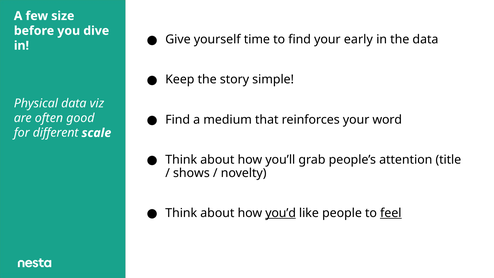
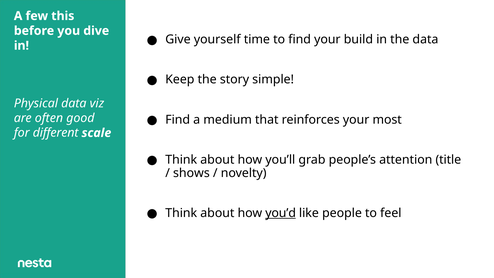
size: size -> this
early: early -> build
word: word -> most
feel underline: present -> none
